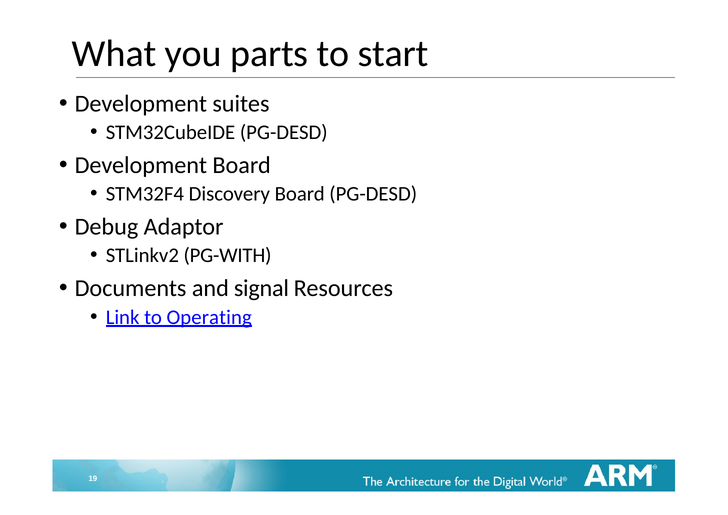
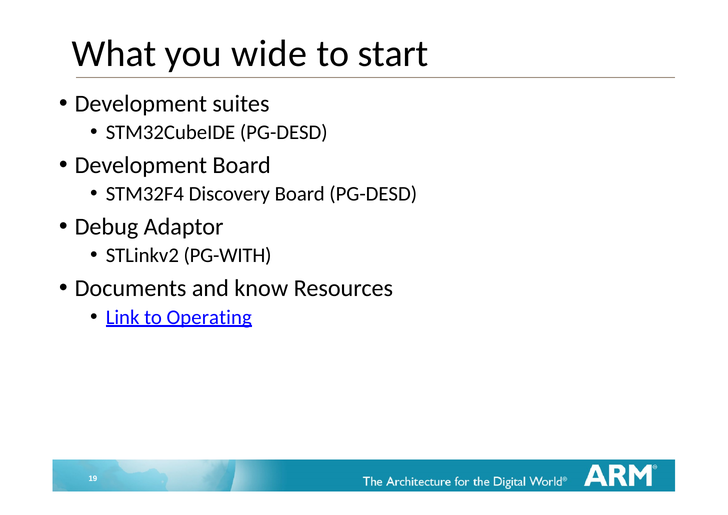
parts: parts -> wide
signal: signal -> know
